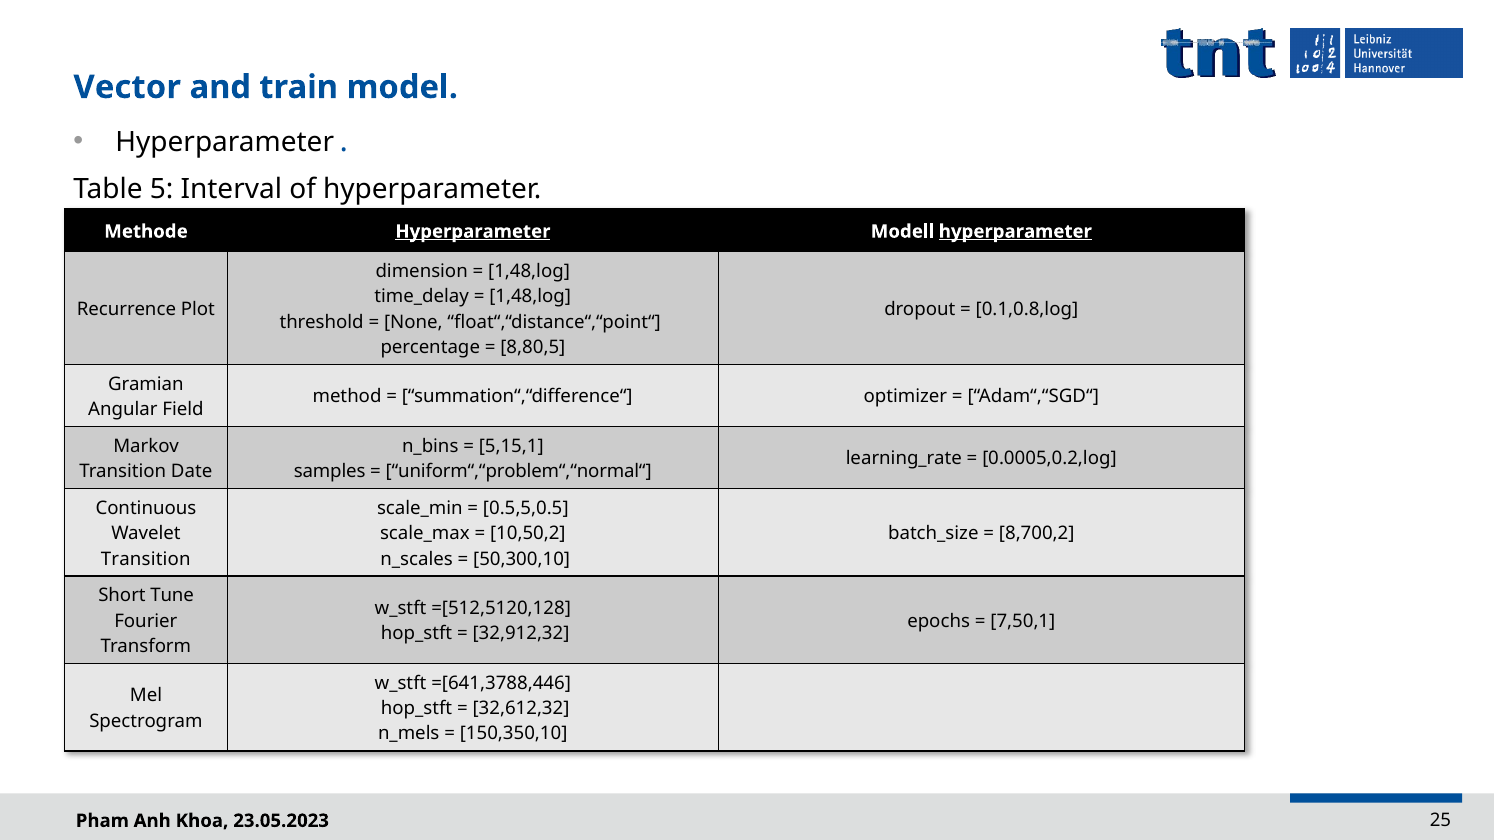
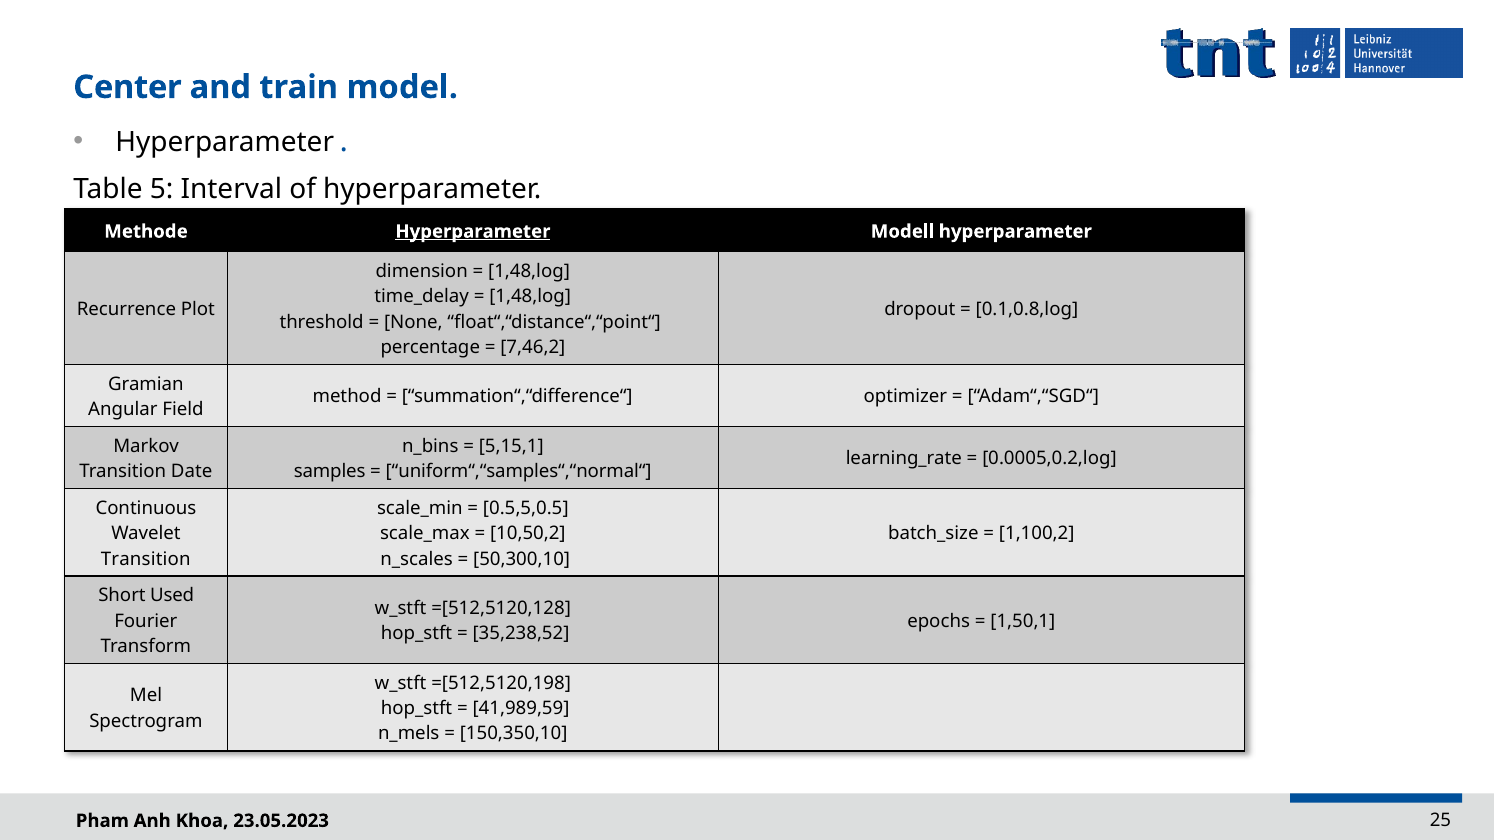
Vector: Vector -> Center
hyperparameter at (1015, 232) underline: present -> none
8,80,5: 8,80,5 -> 7,46,2
uniform“,“problem“,“normal“: uniform“,“problem“,“normal“ -> uniform“,“samples“,“normal“
8,700,2: 8,700,2 -> 1,100,2
Tune: Tune -> Used
7,50,1: 7,50,1 -> 1,50,1
32,912,32: 32,912,32 -> 35,238,52
=[641,3788,446: =[641,3788,446 -> =[512,5120,198
32,612,32: 32,612,32 -> 41,989,59
